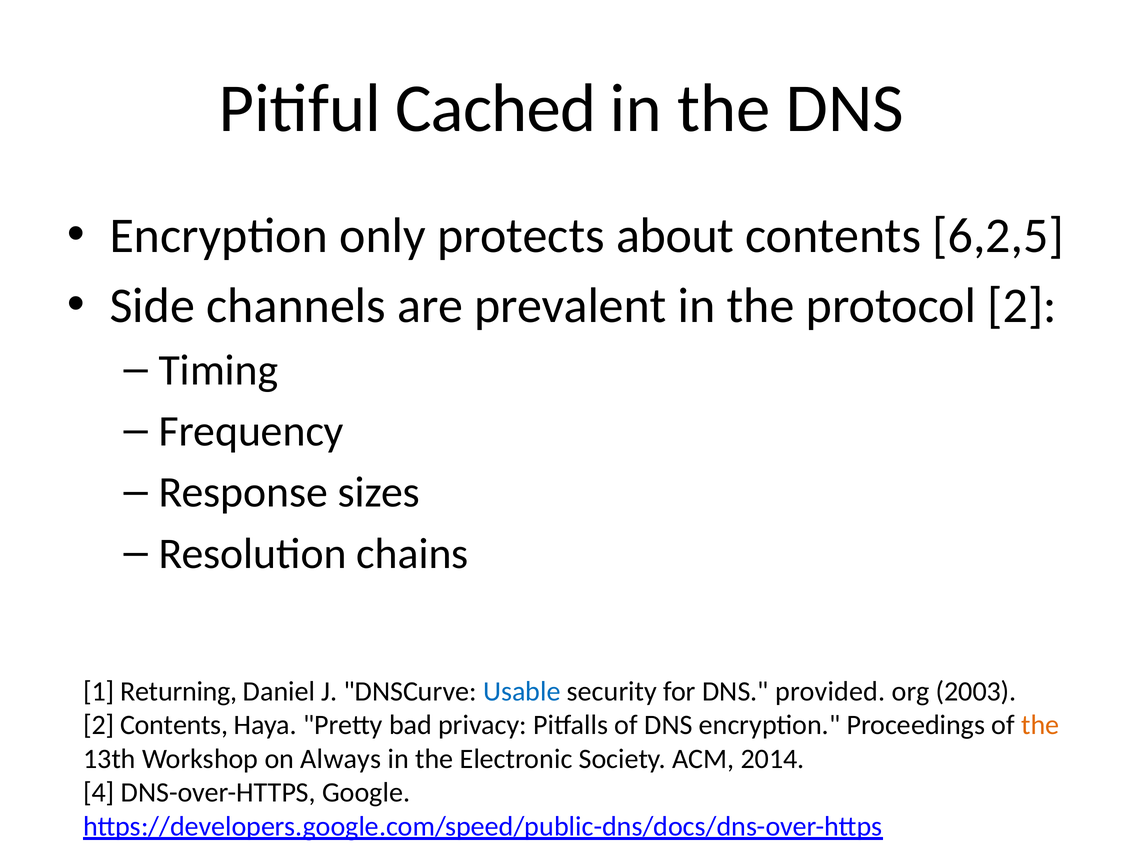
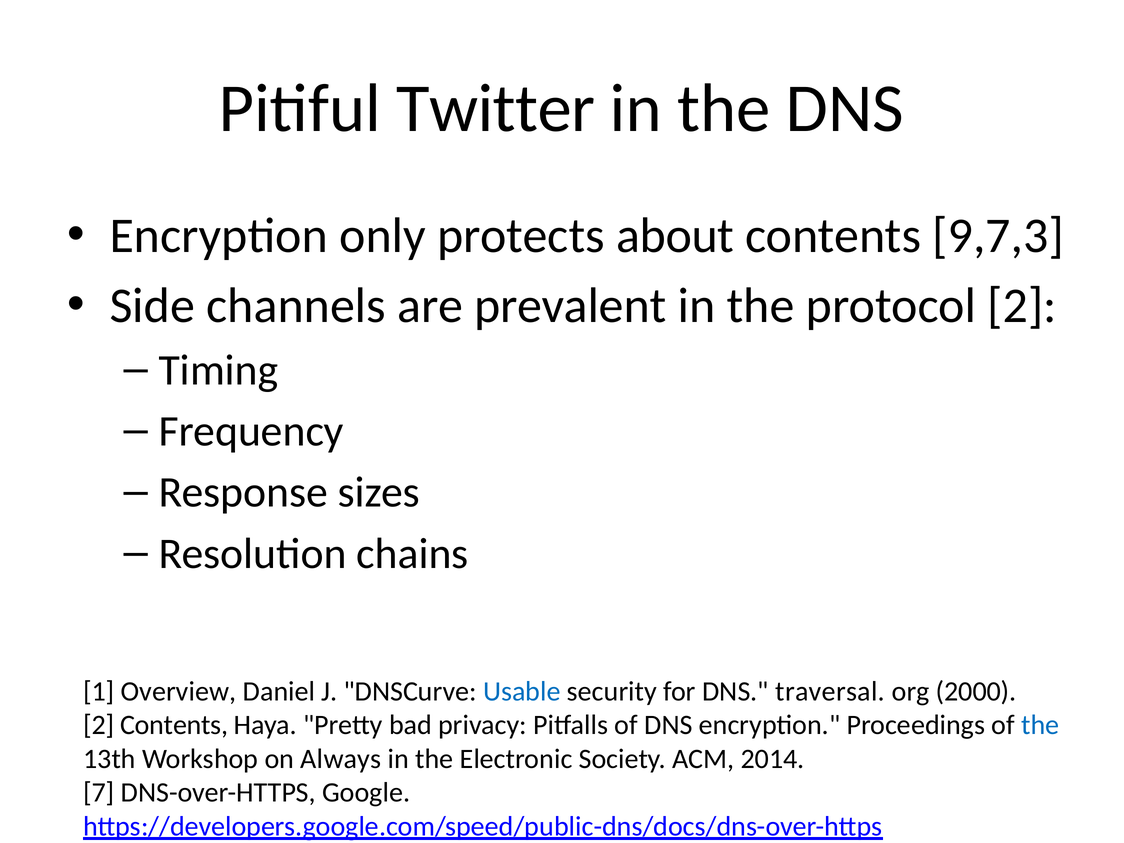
Cached: Cached -> Twitter
6,2,5: 6,2,5 -> 9,7,3
Returning: Returning -> Overview
provided: provided -> traversal
2003: 2003 -> 2000
the at (1040, 725) colour: orange -> blue
4: 4 -> 7
